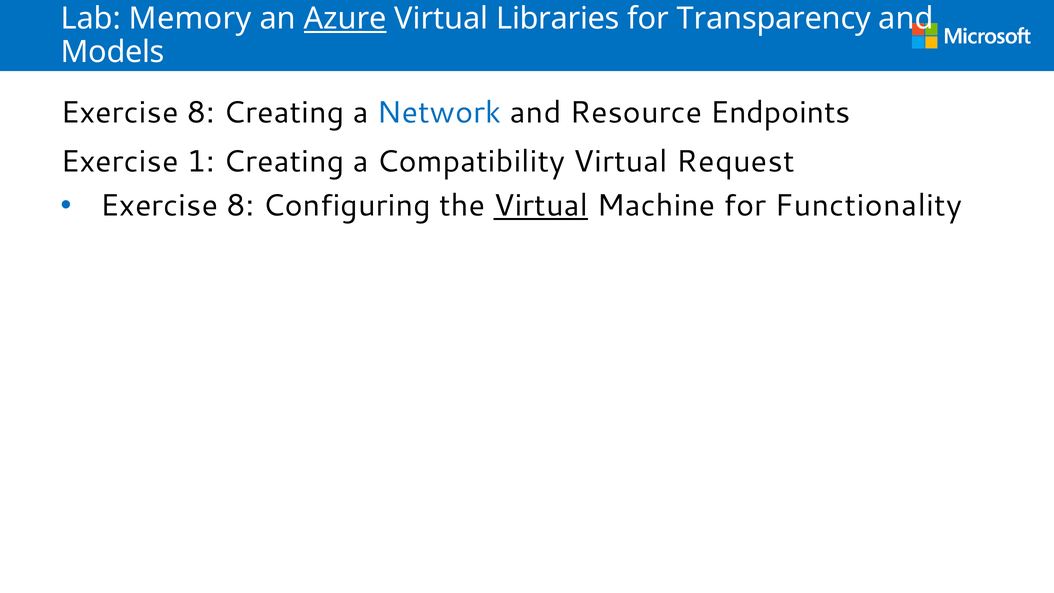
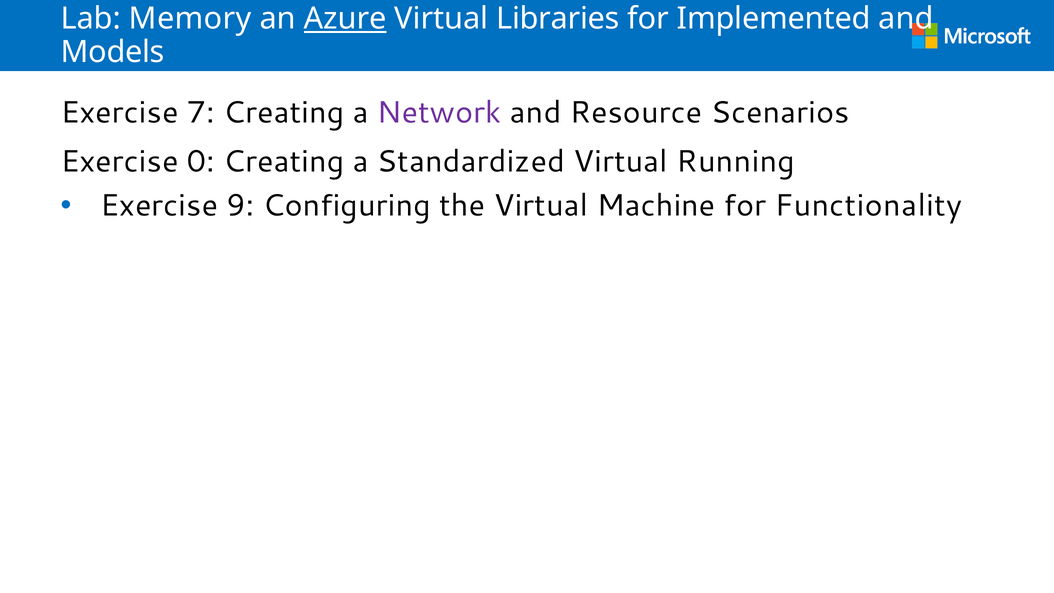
Transparency: Transparency -> Implemented
8 at (201, 113): 8 -> 7
Network colour: blue -> purple
Endpoints: Endpoints -> Scenarios
1: 1 -> 0
Compatibility: Compatibility -> Standardized
Request: Request -> Running
8 at (240, 206): 8 -> 9
Virtual at (541, 206) underline: present -> none
